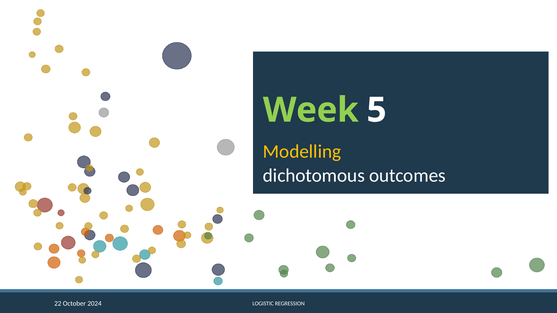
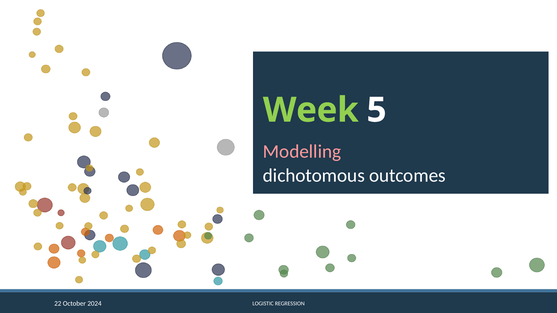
Modelling colour: yellow -> pink
